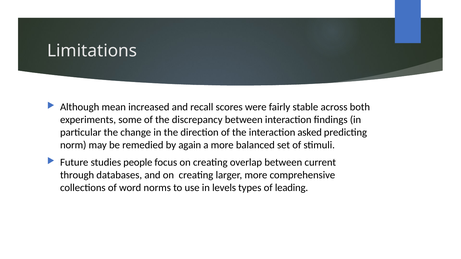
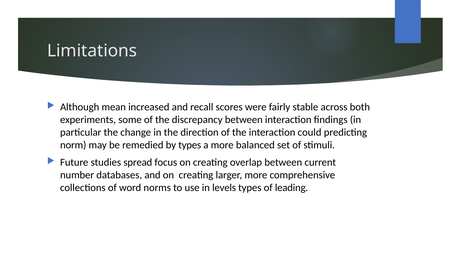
asked: asked -> could
by again: again -> types
people: people -> spread
through: through -> number
